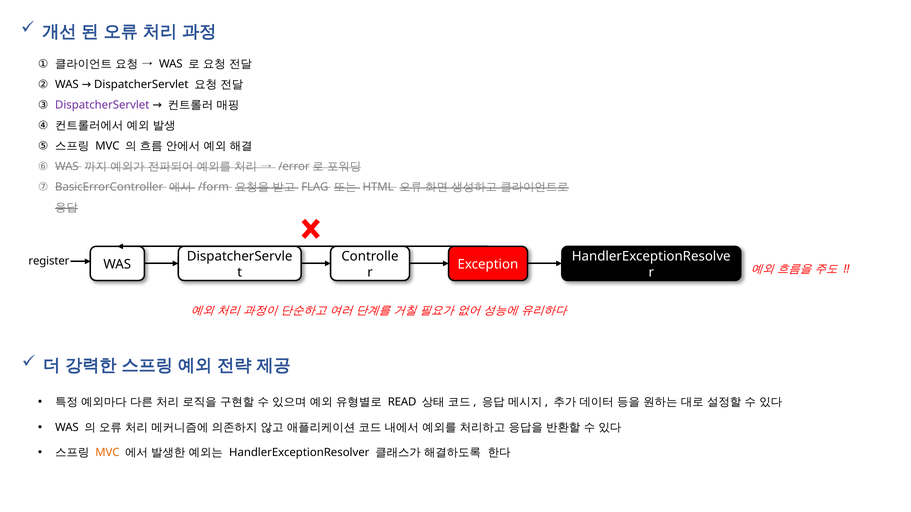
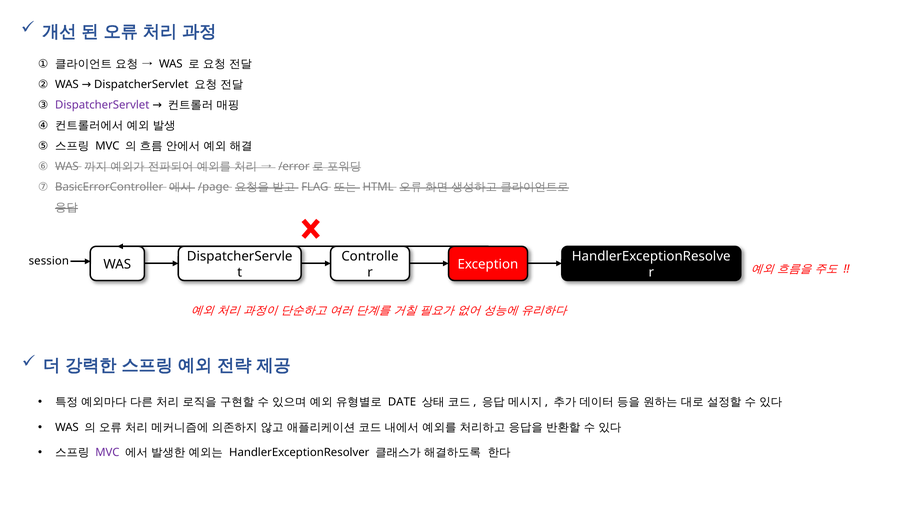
/form: /form -> /page
register: register -> session
READ: READ -> DATE
MVC at (107, 453) colour: orange -> purple
